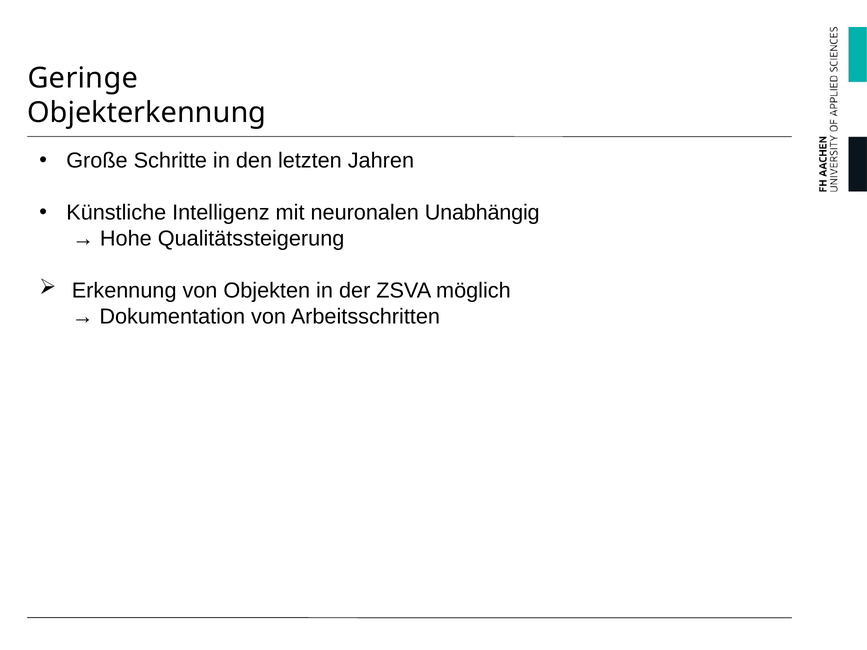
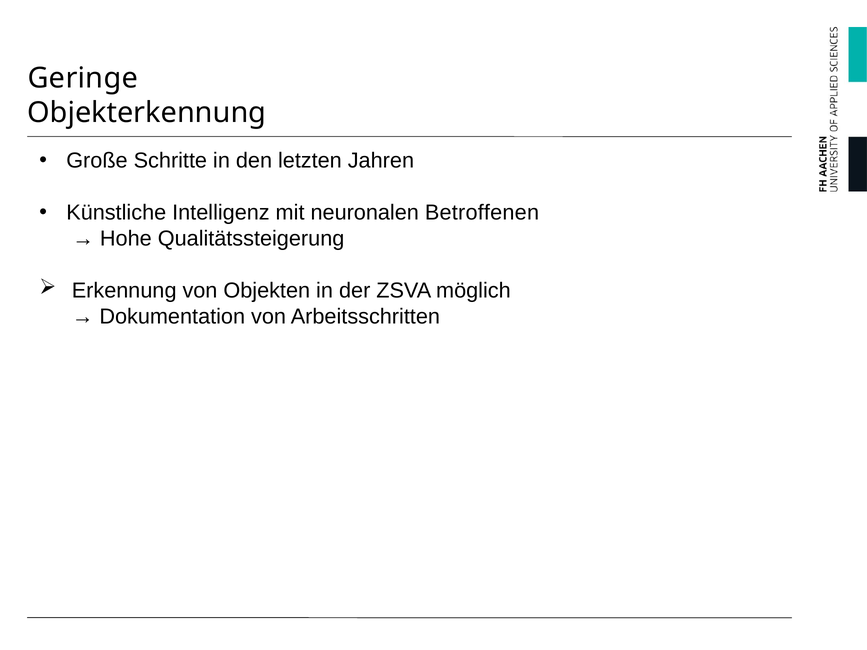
Unabhängig: Unabhängig -> Betroffenen
